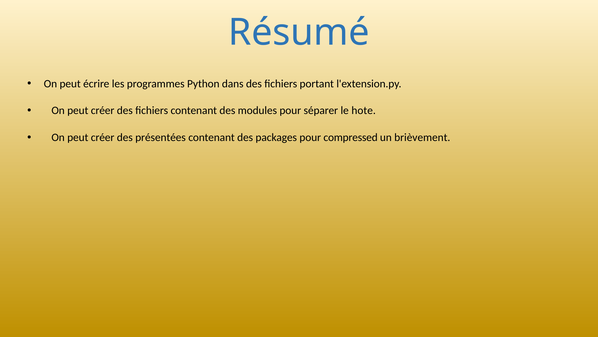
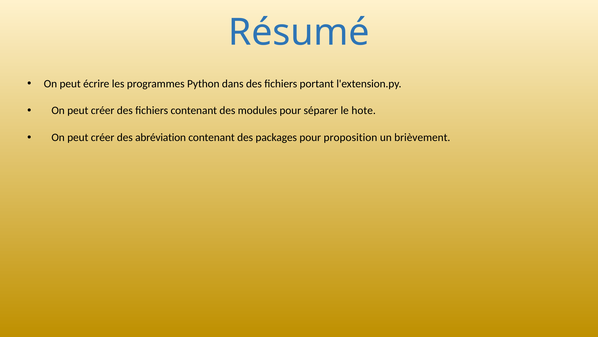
présentées: présentées -> abréviation
compressed: compressed -> proposition
